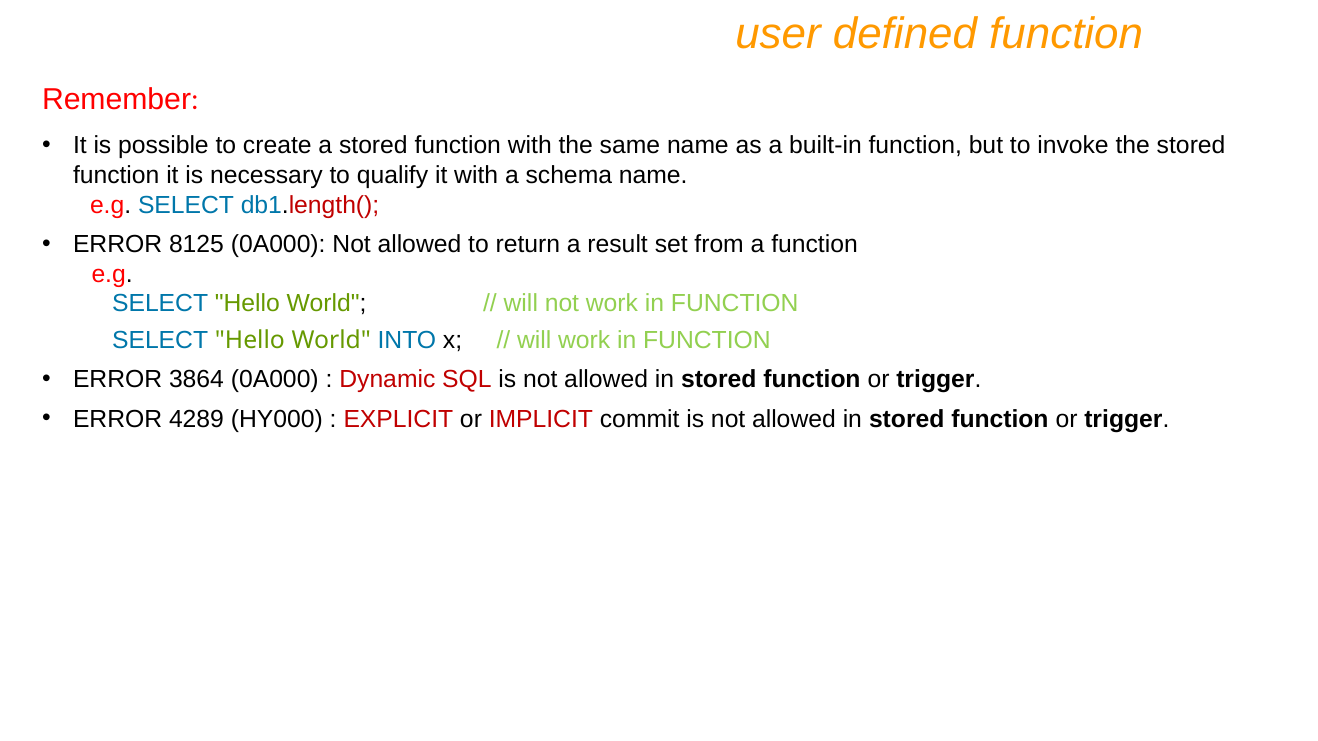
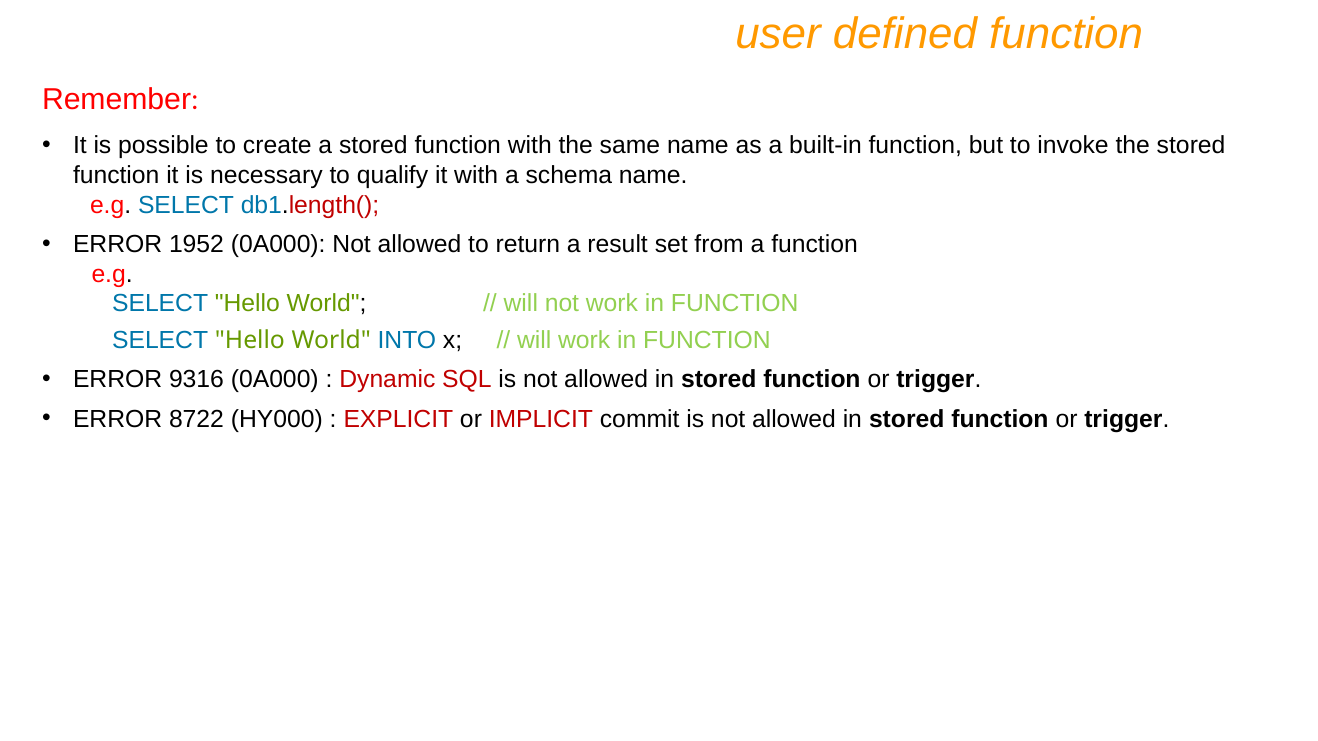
8125: 8125 -> 1952
3864: 3864 -> 9316
4289: 4289 -> 8722
